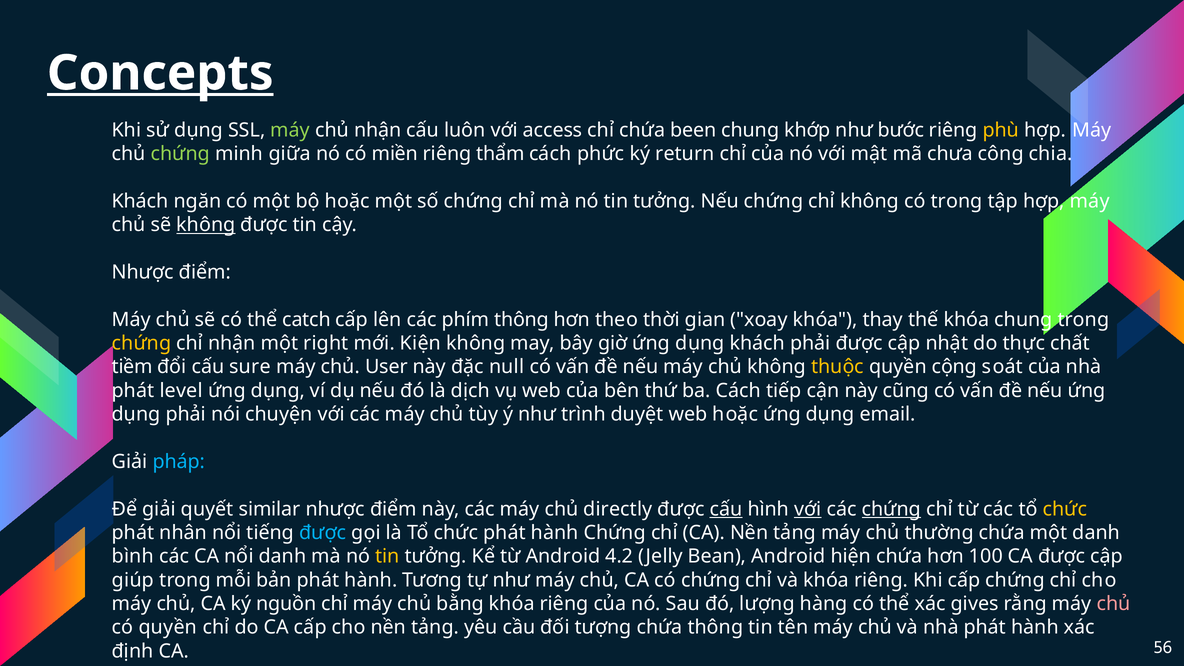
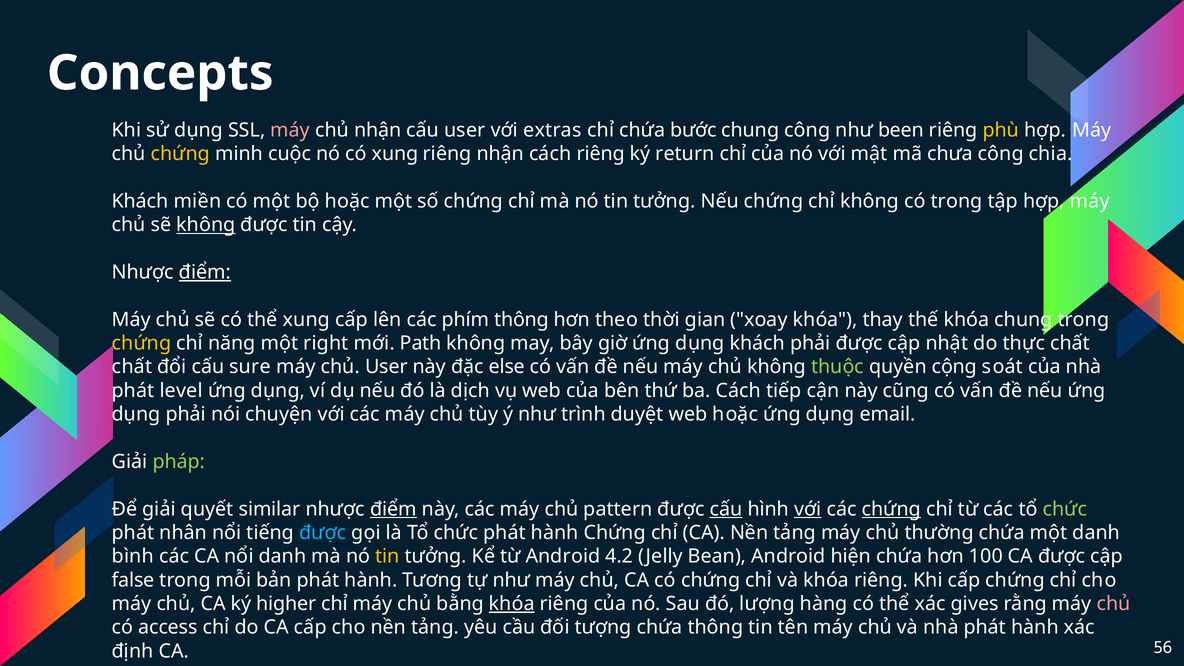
Concepts underline: present -> none
máy at (290, 130) colour: light green -> pink
cấu luôn: luôn -> user
access: access -> extras
been: been -> bước
chung khớp: khớp -> công
bước: bước -> been
chứng at (180, 154) colour: light green -> yellow
giữa: giữa -> cuộc
có miền: miền -> xung
riêng thẩm: thẩm -> nhận
cách phức: phức -> riêng
ngăn: ngăn -> miền
điểm at (205, 272) underline: none -> present
thể catch: catch -> xung
chỉ nhận: nhận -> năng
Kiện: Kiện -> Path
tiềm at (132, 367): tiềm -> chất
null: null -> else
thuộc colour: yellow -> light green
pháp colour: light blue -> light green
điểm at (393, 509) underline: none -> present
directly: directly -> pattern
chức at (1065, 509) colour: yellow -> light green
giúp: giúp -> false
nguồn: nguồn -> higher
khóa at (512, 604) underline: none -> present
có quyền: quyền -> access
